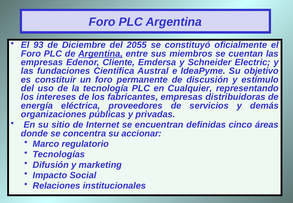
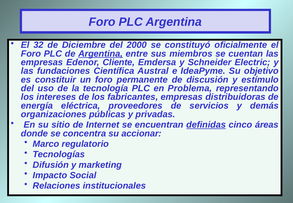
93: 93 -> 32
2055: 2055 -> 2000
Cualquier: Cualquier -> Problema
definidas underline: none -> present
